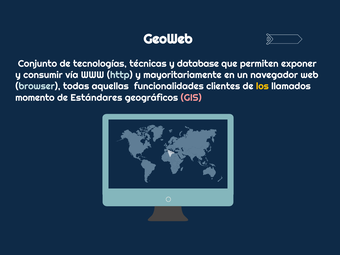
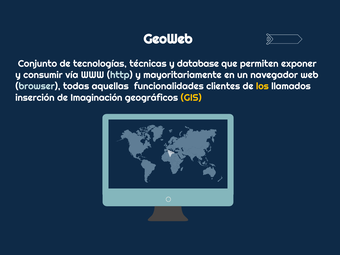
momento: momento -> inserción
Estándares: Estándares -> Imaginación
GIS colour: pink -> yellow
